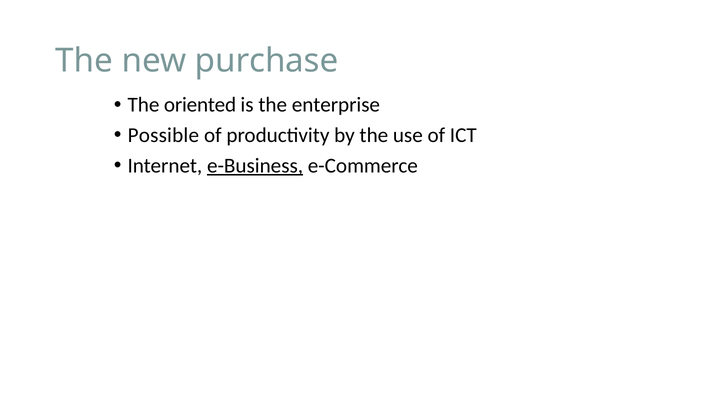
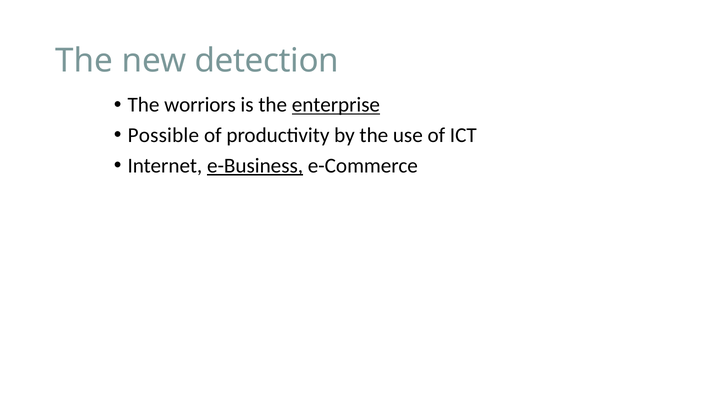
purchase: purchase -> detection
oriented: oriented -> worriors
enterprise underline: none -> present
